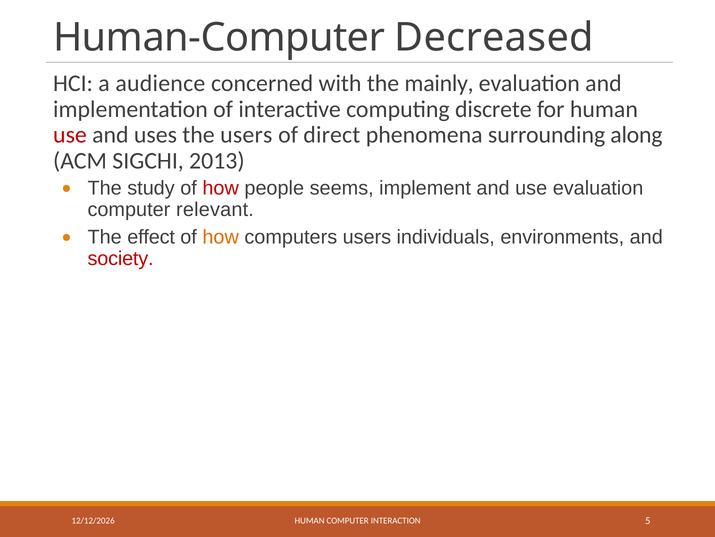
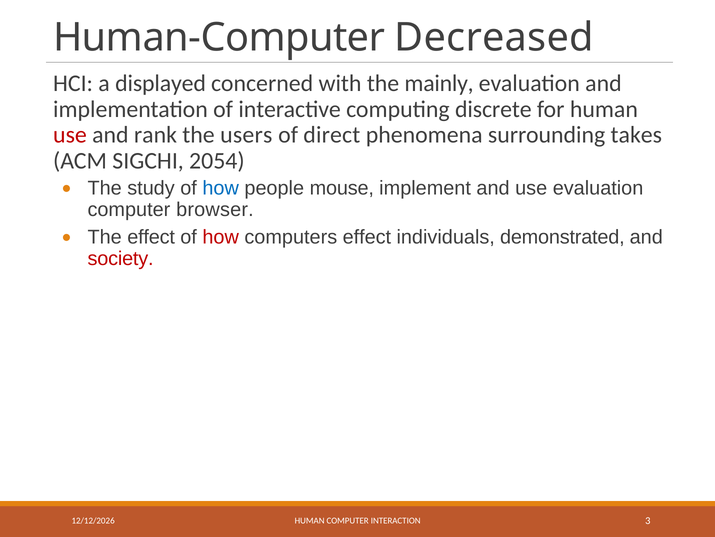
audience: audience -> displayed
uses: uses -> rank
along: along -> takes
2013: 2013 -> 2054
how at (221, 188) colour: red -> blue
seems: seems -> mouse
relevant: relevant -> browser
how at (221, 237) colour: orange -> red
computers users: users -> effect
environments: environments -> demonstrated
5: 5 -> 3
